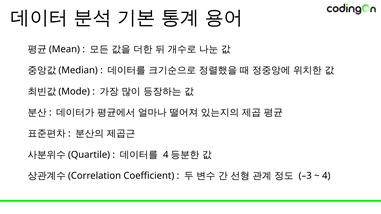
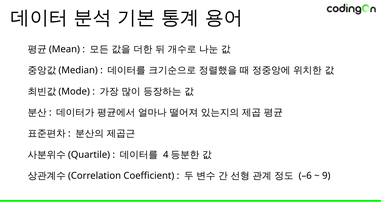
–3: –3 -> –6
4 at (326, 176): 4 -> 9
